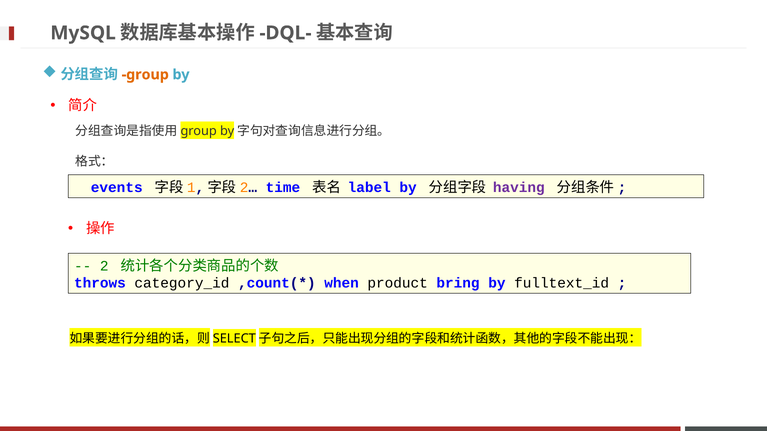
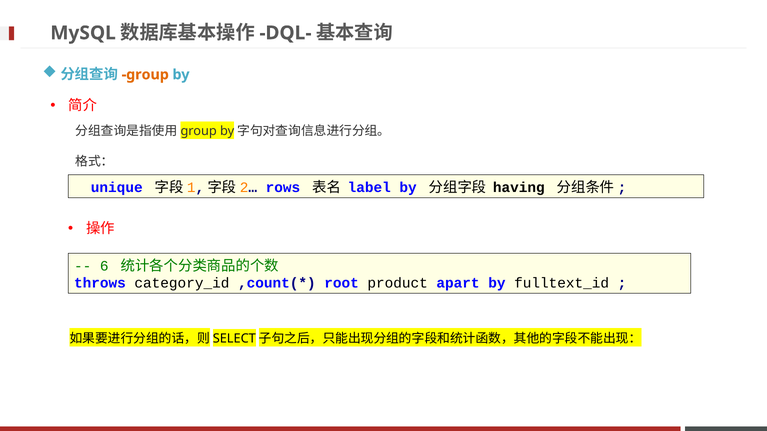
events: events -> unique
time: time -> rows
having colour: purple -> black
2: 2 -> 6
when: when -> root
bring: bring -> apart
